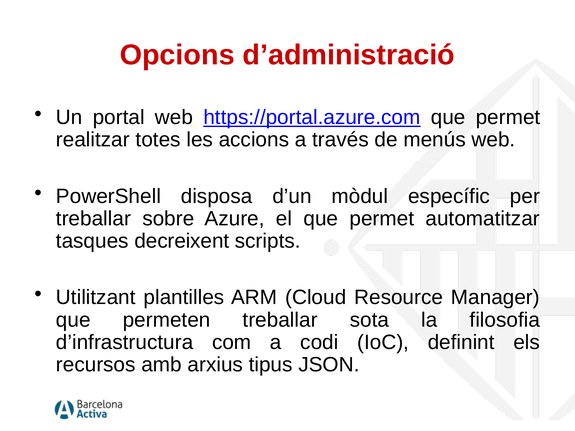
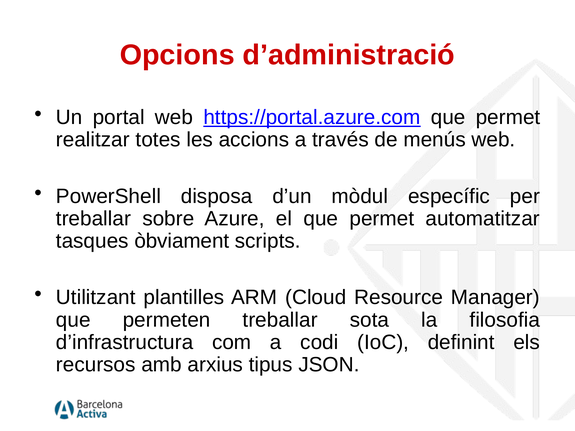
decreixent: decreixent -> òbviament
